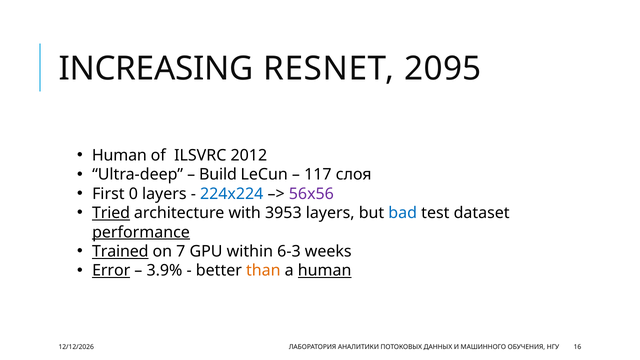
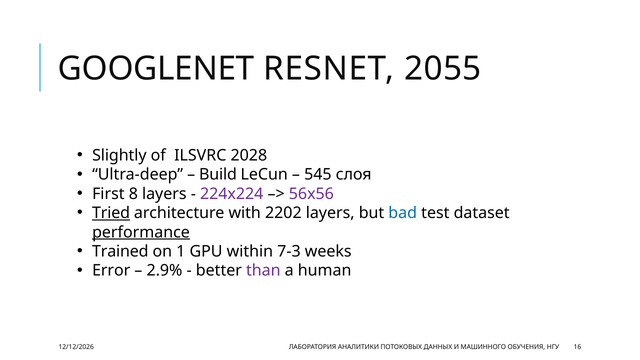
INCREASING: INCREASING -> GOOGLENET
2095: 2095 -> 2055
Human at (119, 155): Human -> Slightly
2012: 2012 -> 2028
117: 117 -> 545
0: 0 -> 8
224x224 colour: blue -> purple
3953: 3953 -> 2202
Trained underline: present -> none
7: 7 -> 1
6-3: 6-3 -> 7-3
Error underline: present -> none
3.9%: 3.9% -> 2.9%
than colour: orange -> purple
human at (325, 271) underline: present -> none
